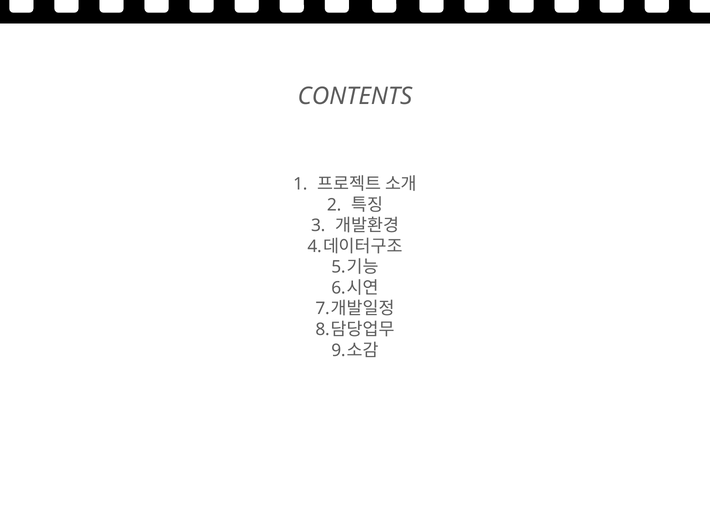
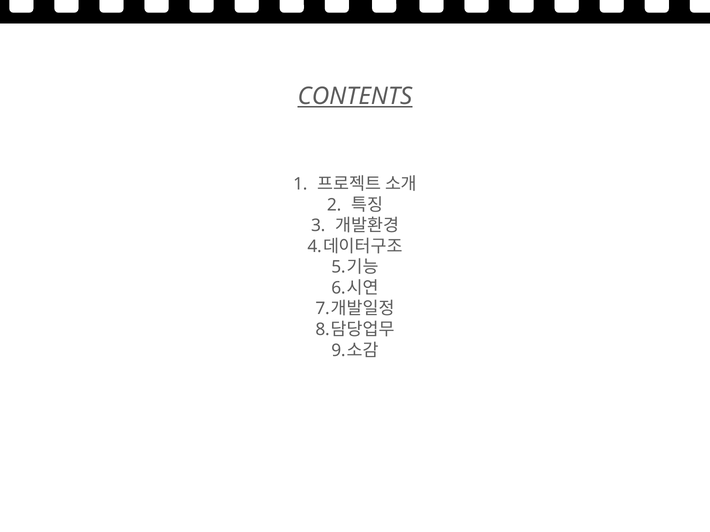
CONTENTS underline: none -> present
